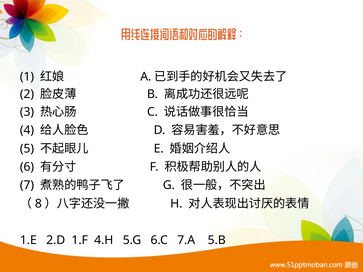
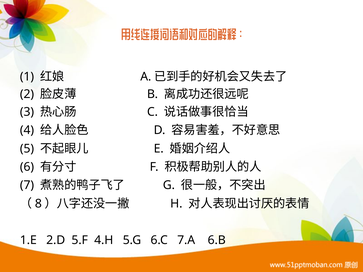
1.F: 1.F -> 5.F
5.B: 5.B -> 6.B
